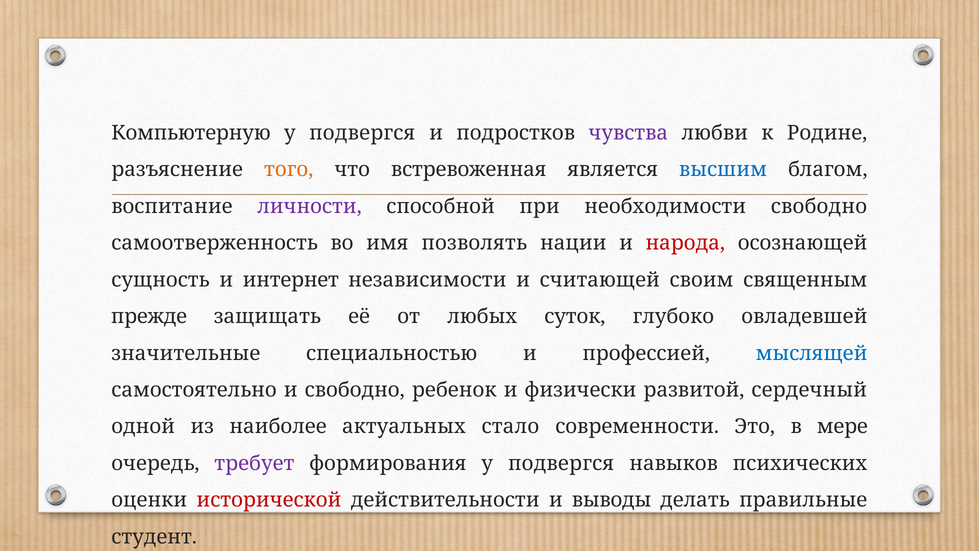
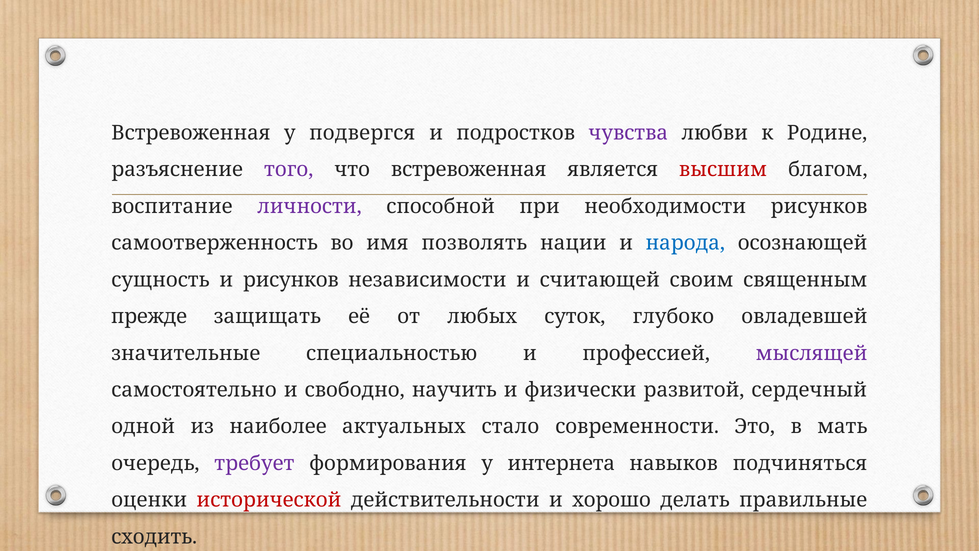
Компьютерную at (191, 133): Компьютерную -> Встревоженная
того colour: orange -> purple
высшим colour: blue -> red
необходимости свободно: свободно -> рисунков
народа colour: red -> blue
и интернет: интернет -> рисунков
мыслящей colour: blue -> purple
ребенок: ребенок -> научить
мере: мере -> мать
формирования у подвергся: подвергся -> интернета
психических: психических -> подчиняться
выводы: выводы -> хорошо
студент: студент -> сходить
